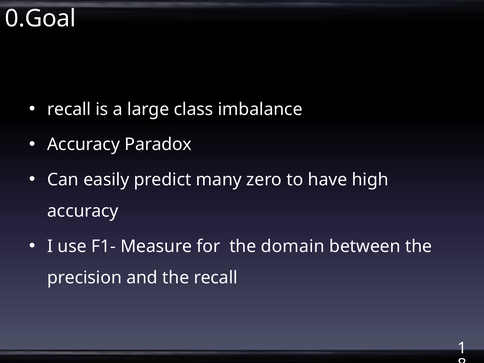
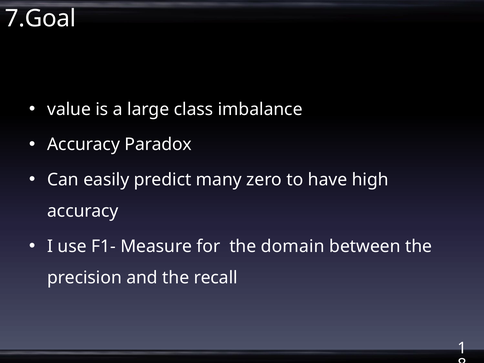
0.Goal: 0.Goal -> 7.Goal
recall at (69, 109): recall -> value
